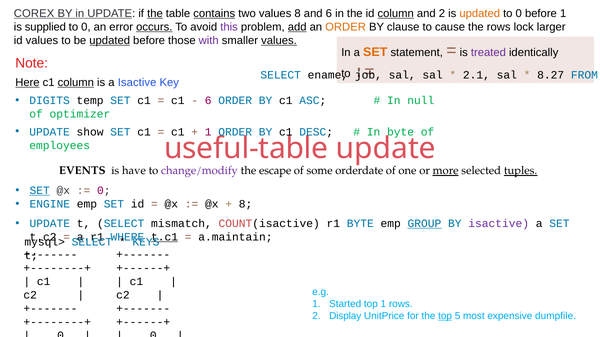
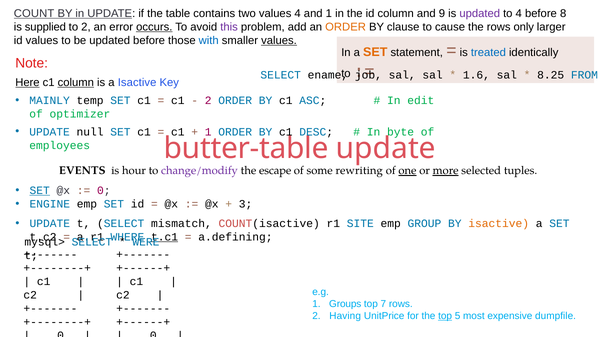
COREX: COREX -> COUNT
the at (155, 13) underline: present -> none
contains underline: present -> none
values 8: 8 -> 4
and 6: 6 -> 1
column at (396, 13) underline: present -> none
and 2: 2 -> 9
updated at (480, 13) colour: orange -> purple
0 at (519, 13): 0 -> 4
before 1: 1 -> 8
0 at (86, 27): 0 -> 2
add underline: present -> none
lock: lock -> only
updated at (110, 40) underline: present -> none
with colour: purple -> blue
treated colour: purple -> blue
2.1: 2.1 -> 1.6
8.27: 8.27 -> 8.25
DIGITS: DIGITS -> MAINLY
6 at (208, 101): 6 -> 2
In null: null -> edit
UPDATE show: show -> null
useful-table: useful-table -> butter-table
have: have -> hour
orderdate: orderdate -> rewriting
one underline: none -> present
tuples underline: present -> none
8 at (246, 204): 8 -> 3
r1 BYTE: BYTE -> SITE
GROUP underline: present -> none
isactive at (499, 224) colour: purple -> orange
a.maintain: a.maintain -> a.defining
KEYS: KEYS -> WERE
Started: Started -> Groups
top 1: 1 -> 7
Display: Display -> Having
